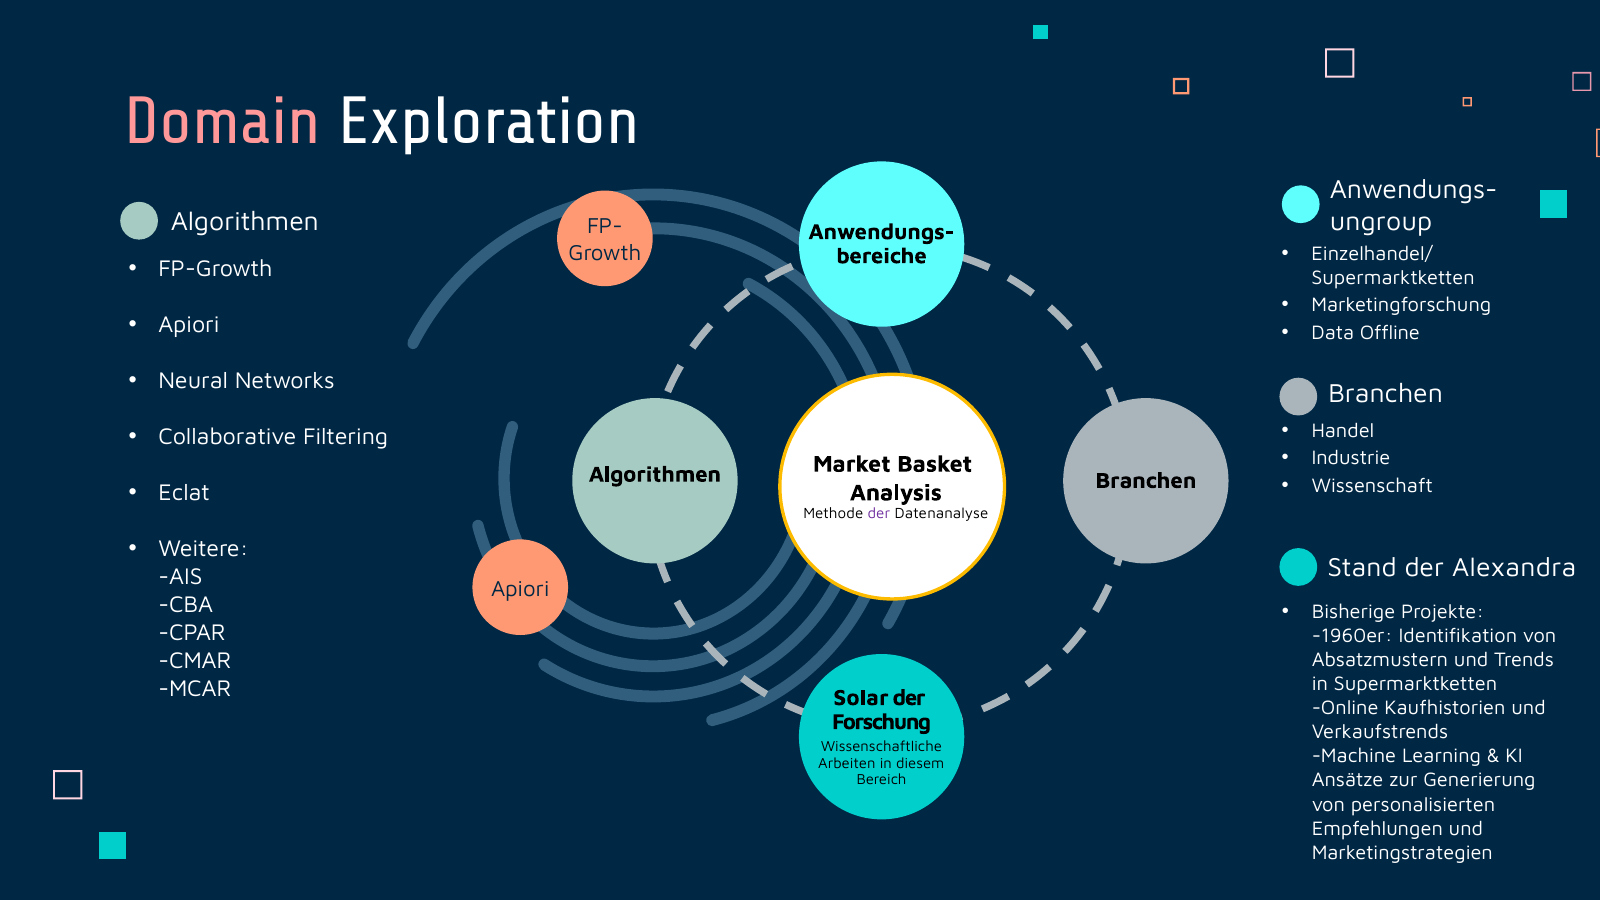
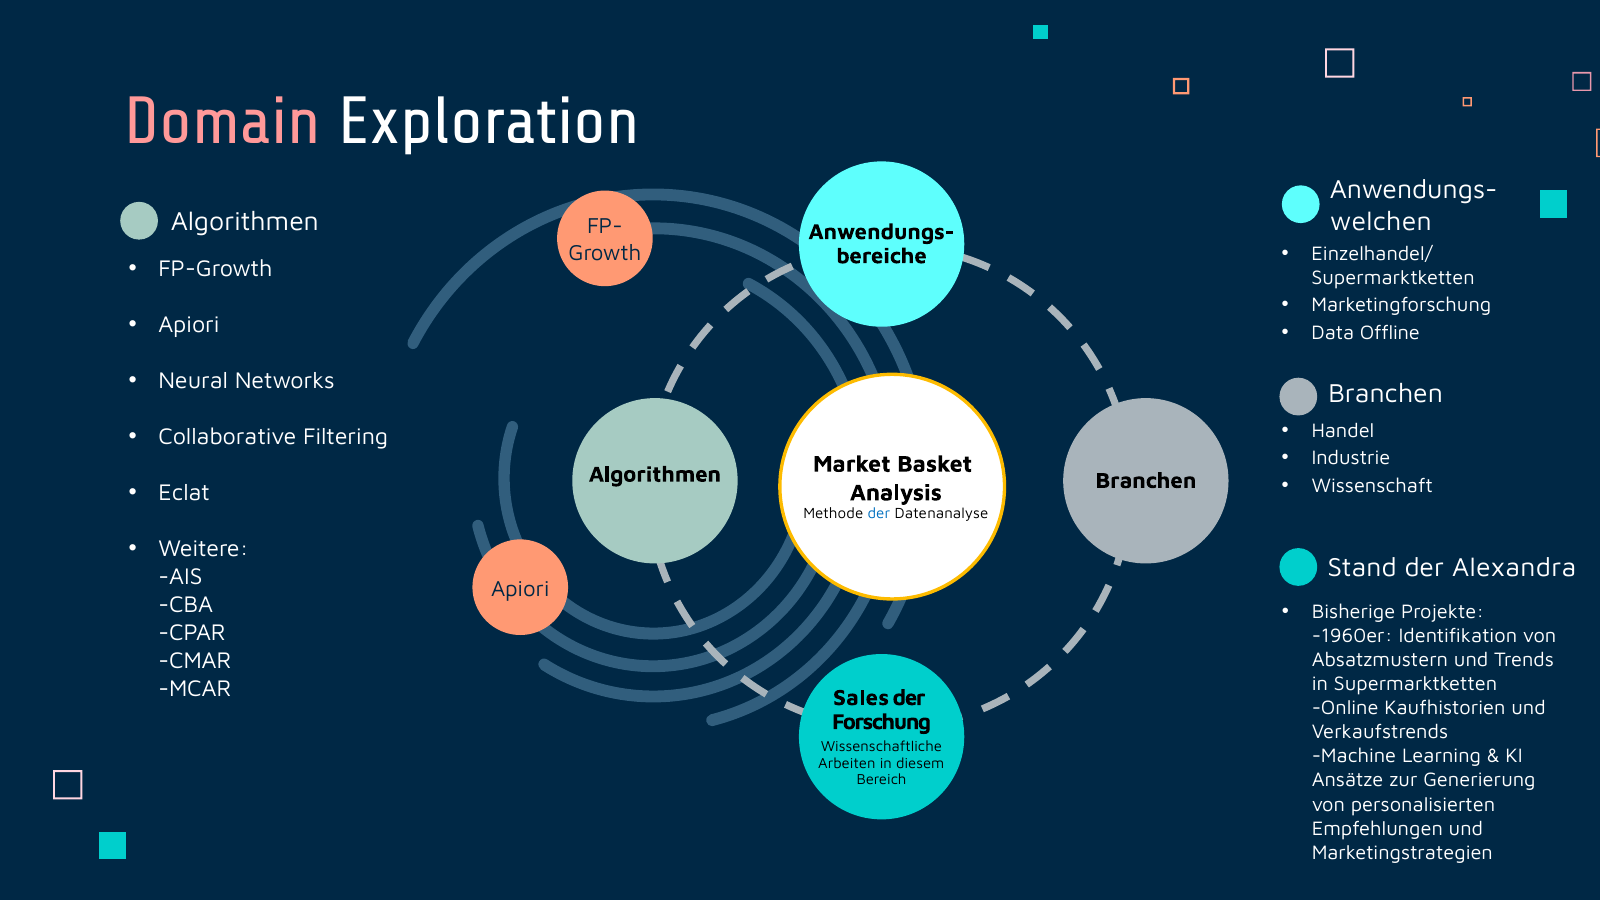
ungroup: ungroup -> welchen
der at (879, 513) colour: purple -> blue
Solar: Solar -> Sales
